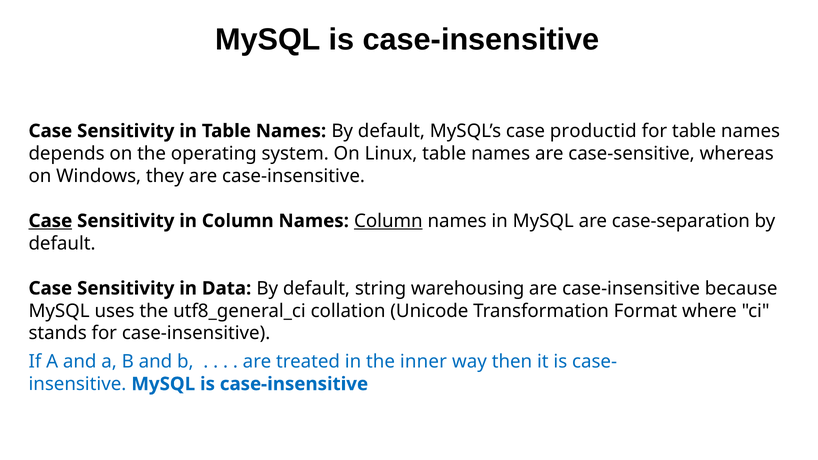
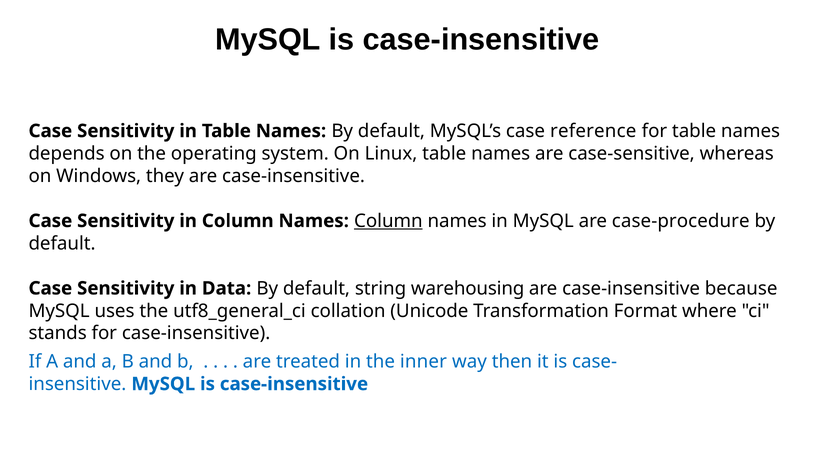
productid: productid -> reference
Case at (50, 221) underline: present -> none
case-separation: case-separation -> case-procedure
